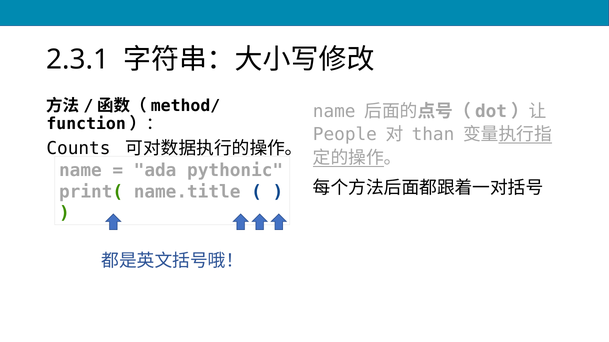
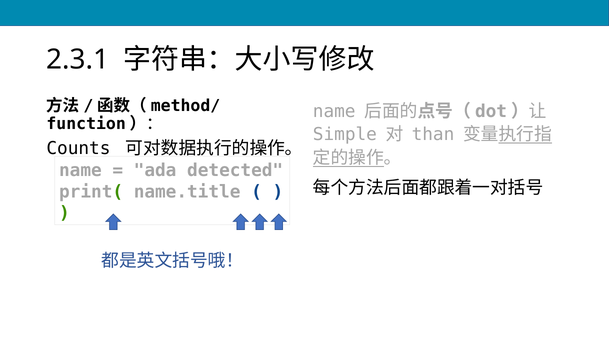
People: People -> Simple
pythonic: pythonic -> detected
